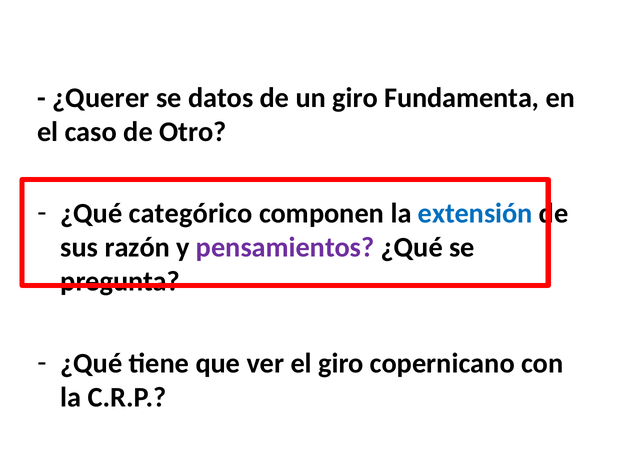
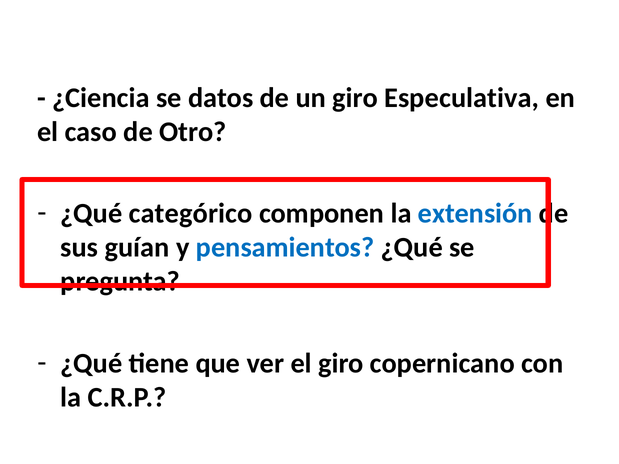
¿Querer: ¿Querer -> ¿Ciencia
Fundamenta: Fundamenta -> Especulativa
razón: razón -> guían
pensamientos colour: purple -> blue
